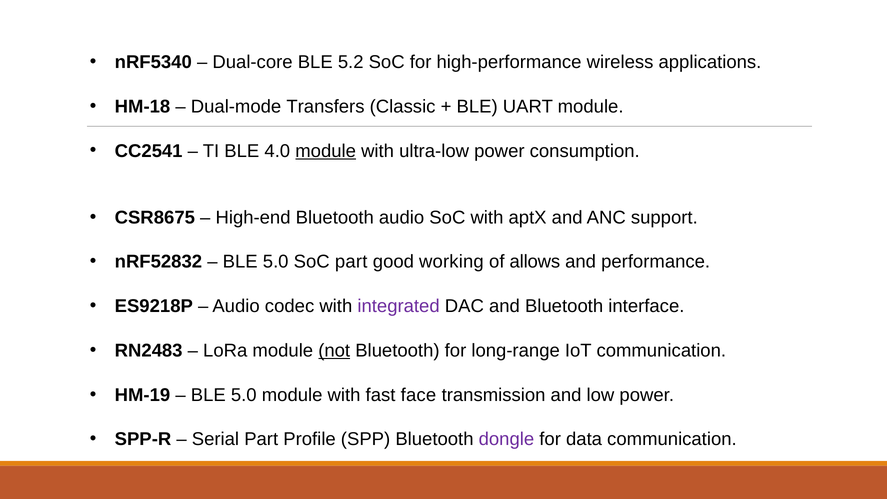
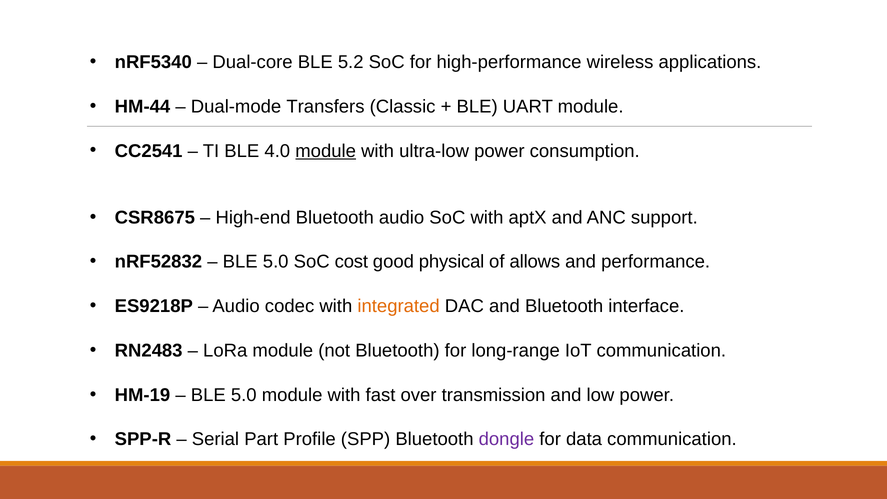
HM-18: HM-18 -> HM-44
SoC part: part -> cost
working: working -> physical
integrated colour: purple -> orange
not underline: present -> none
face: face -> over
